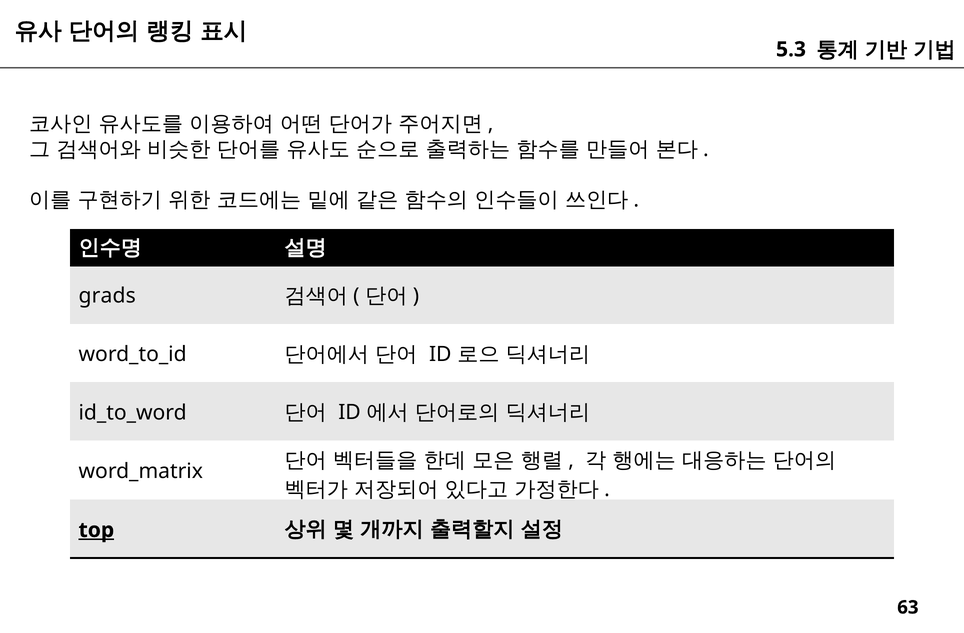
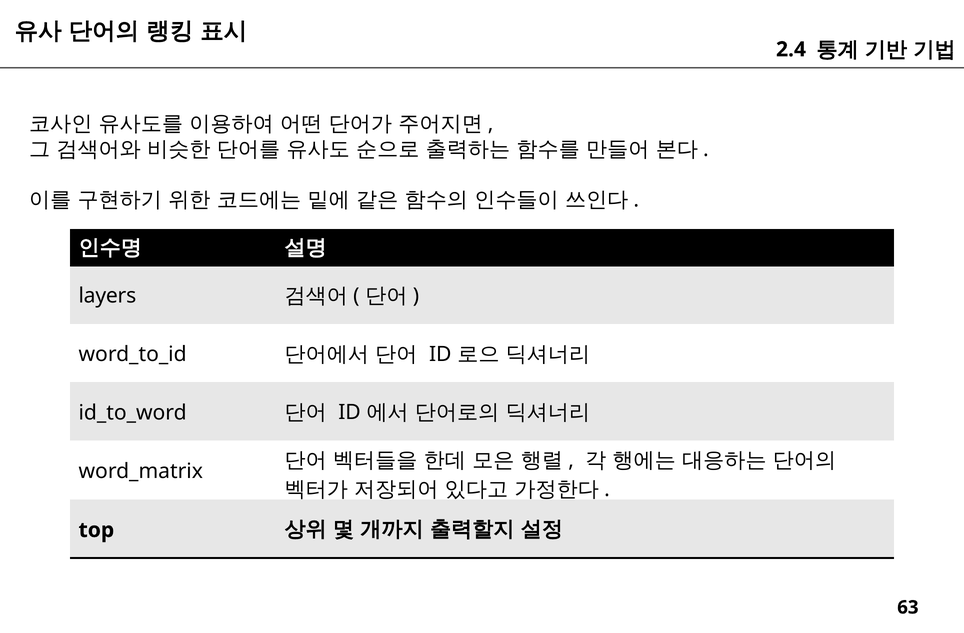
5.3: 5.3 -> 2.4
grads: grads -> layers
top underline: present -> none
